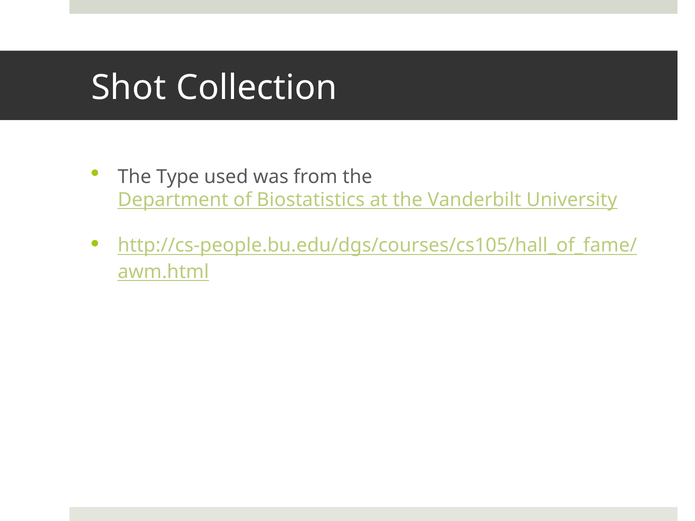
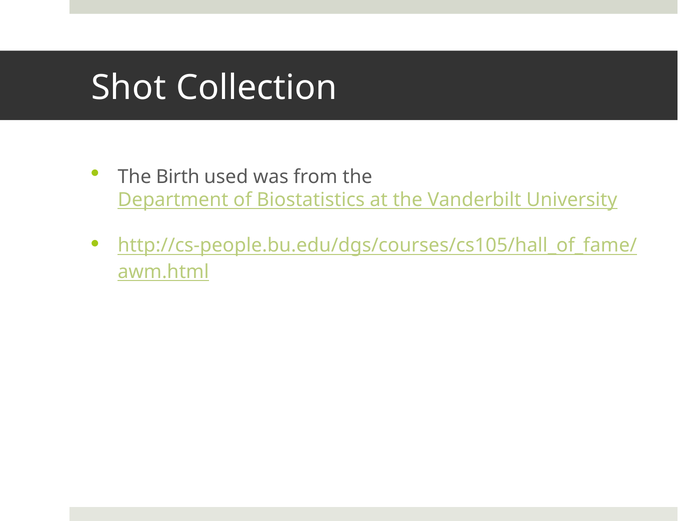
Type: Type -> Birth
